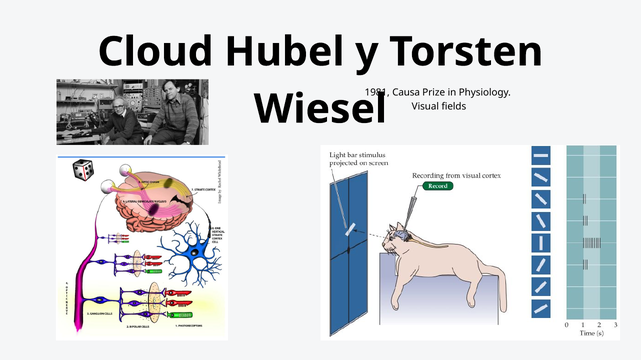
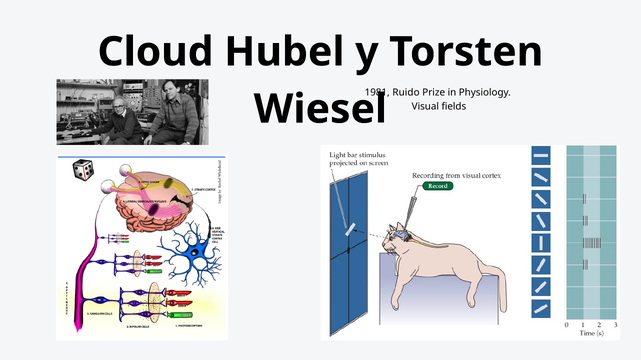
Causa: Causa -> Ruido
